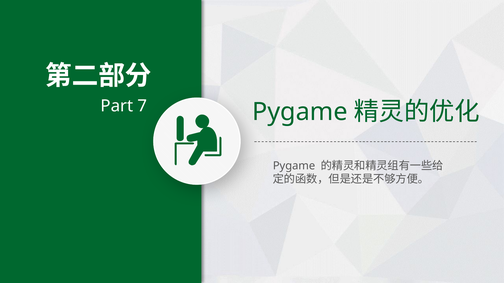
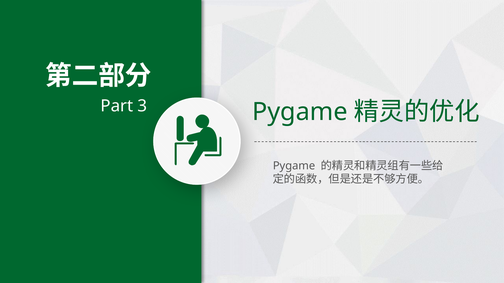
7: 7 -> 3
